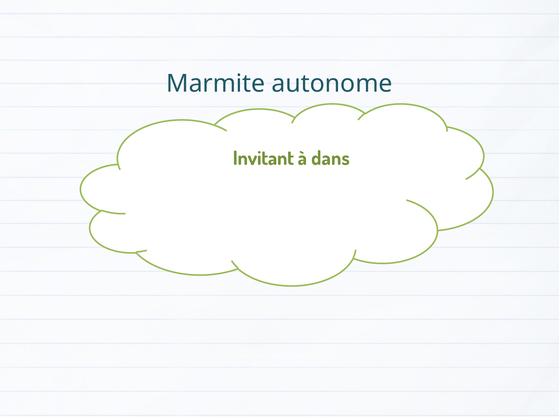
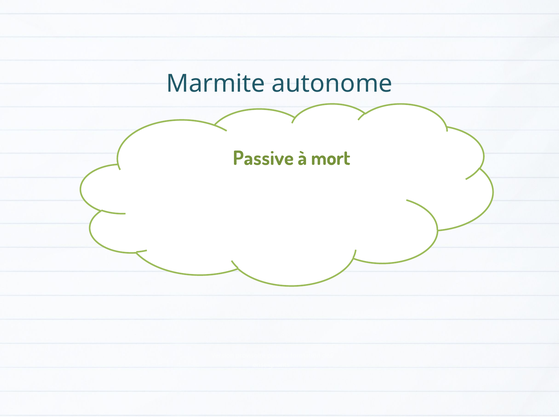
Invitant: Invitant -> Passive
dans: dans -> mort
